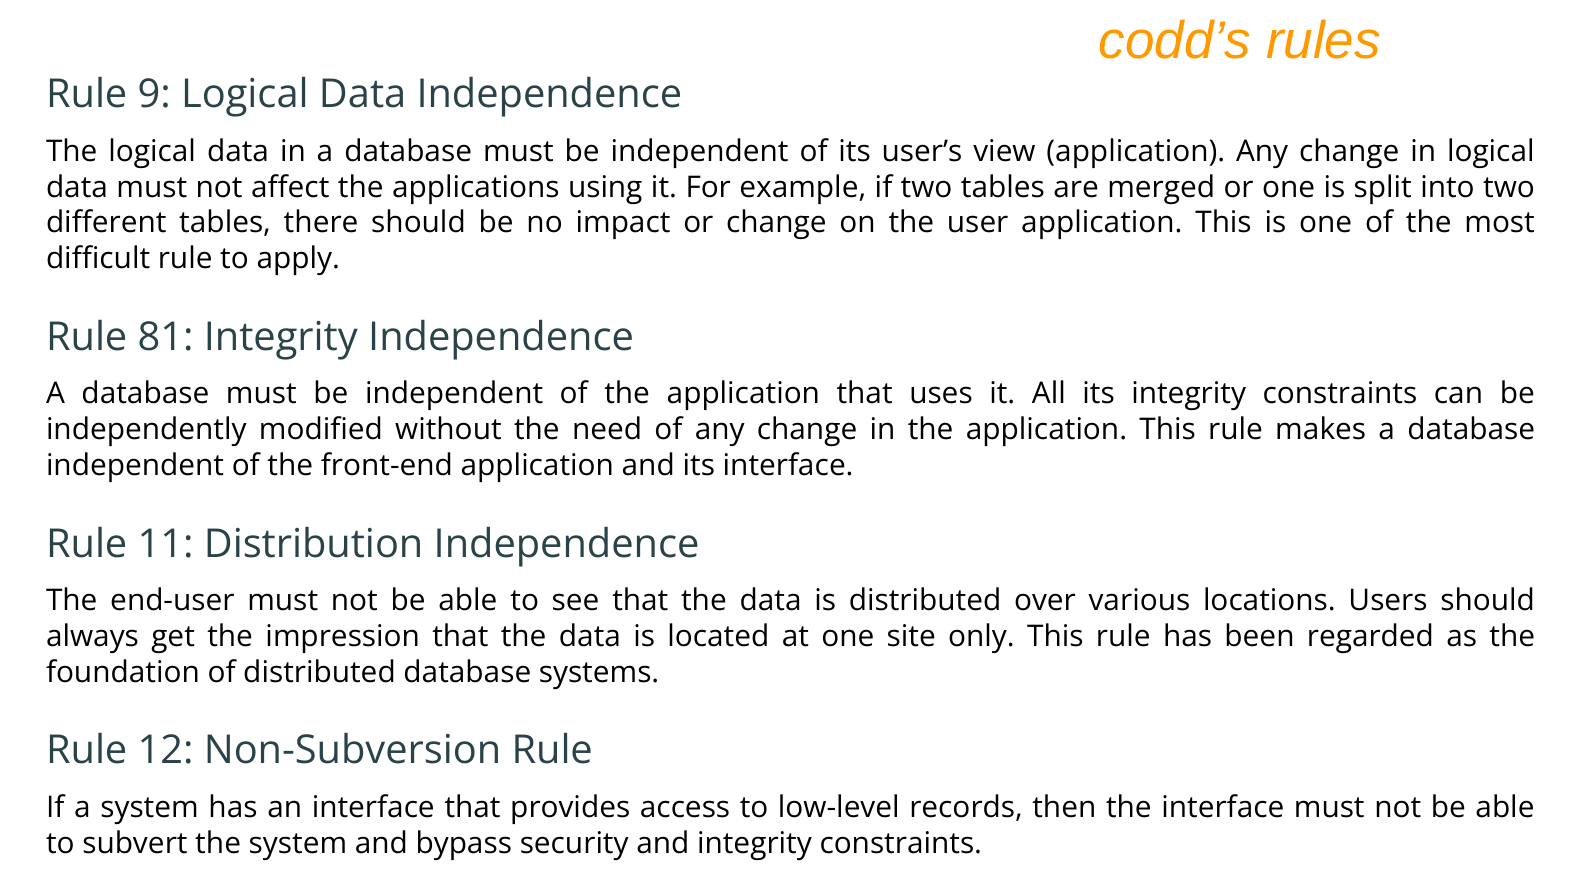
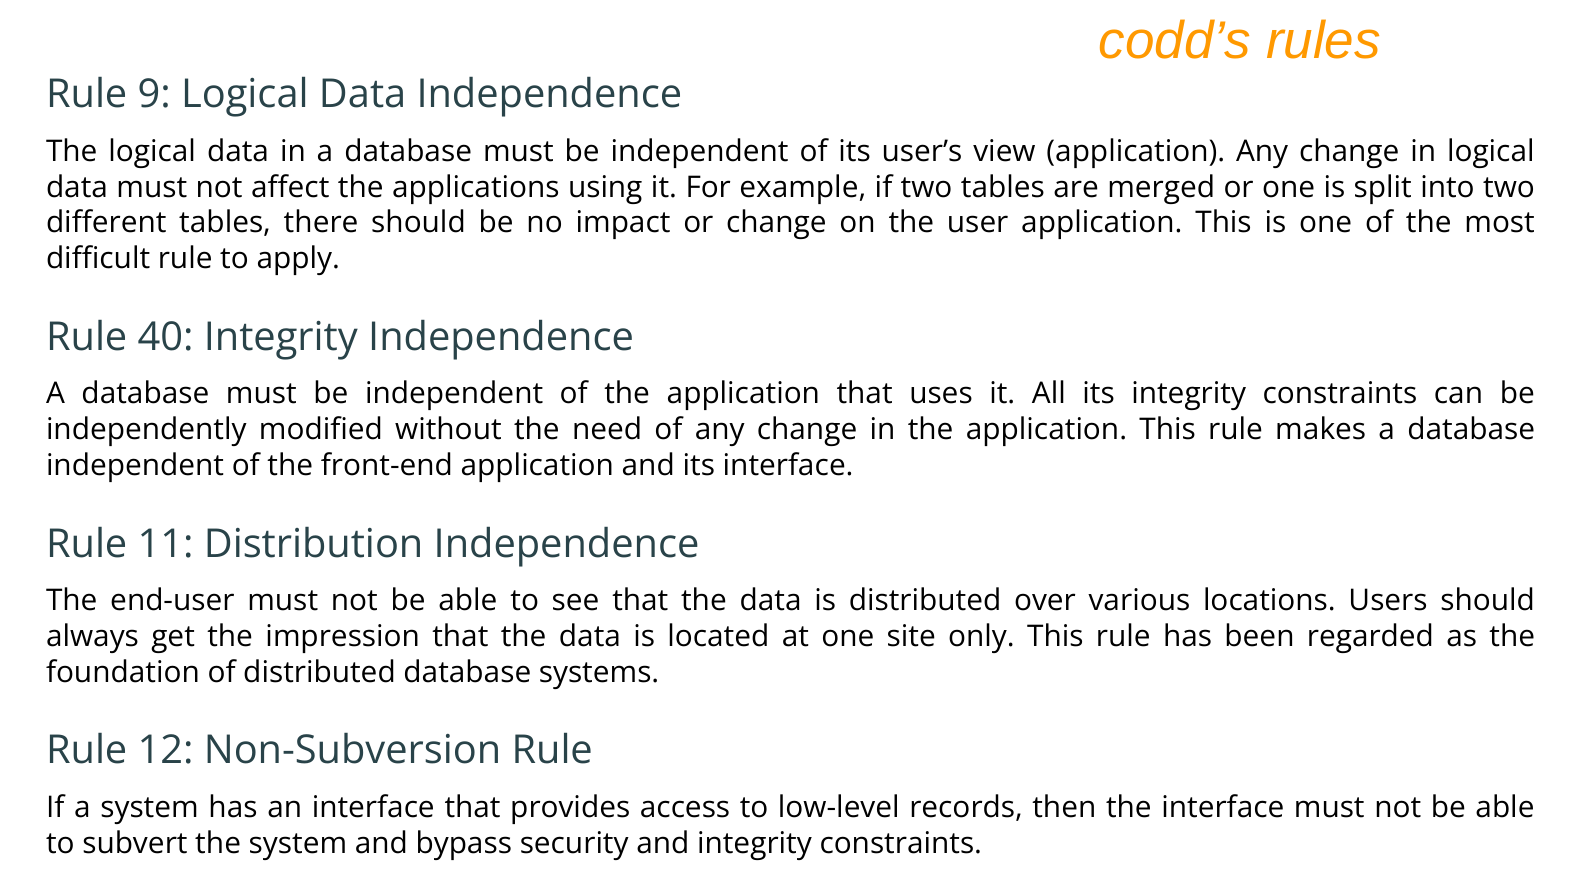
81: 81 -> 40
